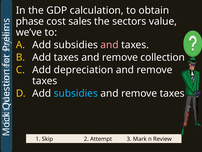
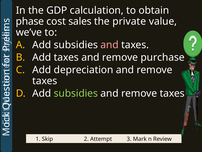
sectors: sectors -> private
collection: collection -> purchase
subsidies at (76, 93) colour: light blue -> light green
